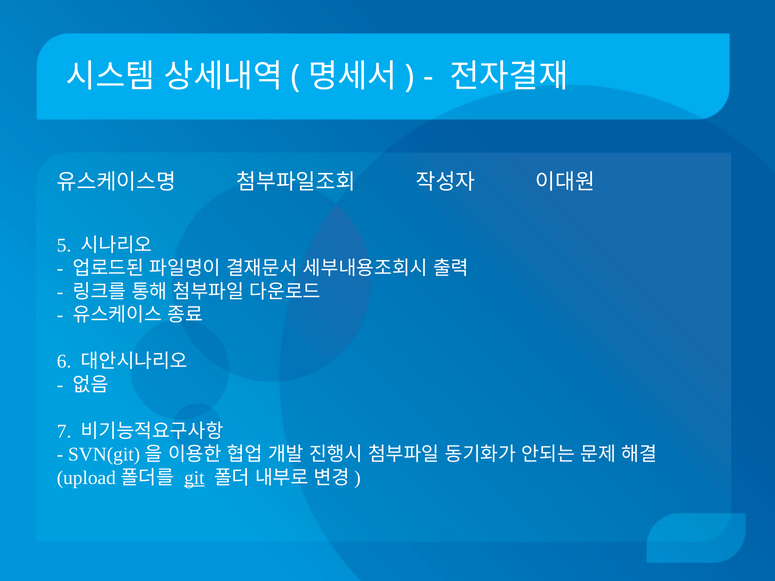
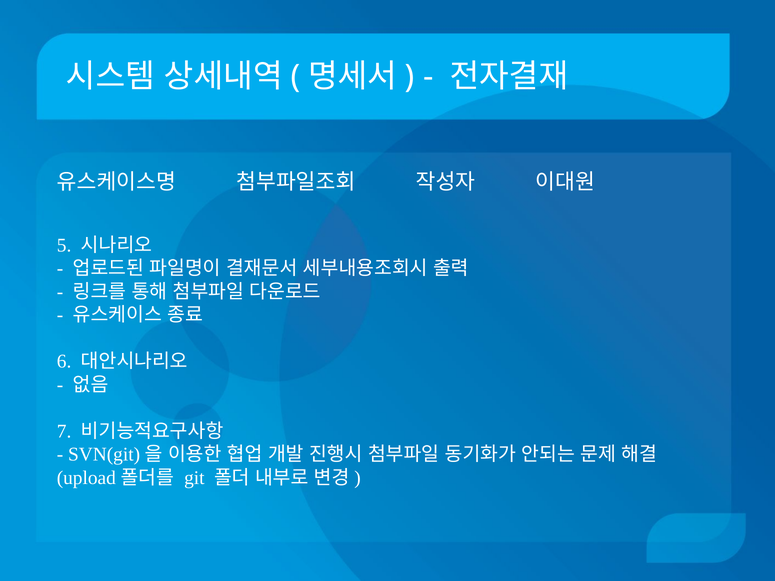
git underline: present -> none
